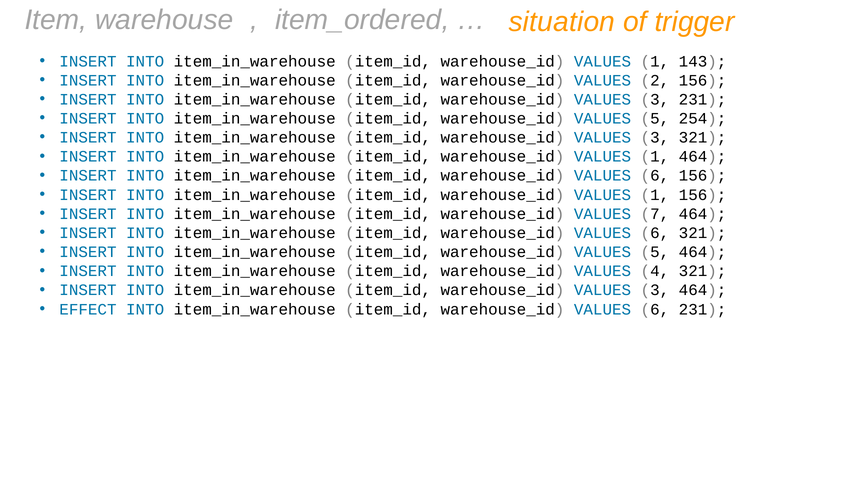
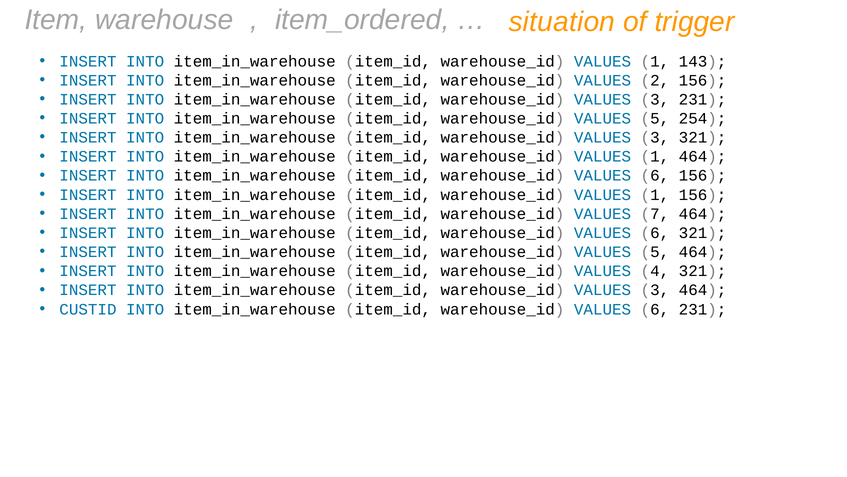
EFFECT: EFFECT -> CUSTID
